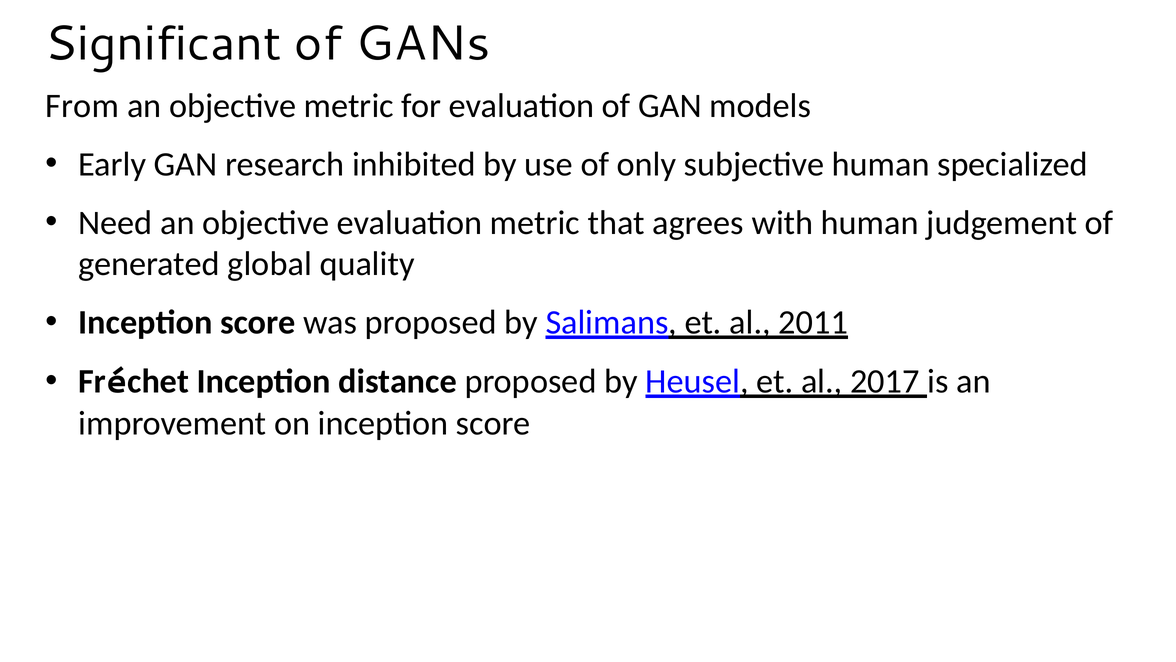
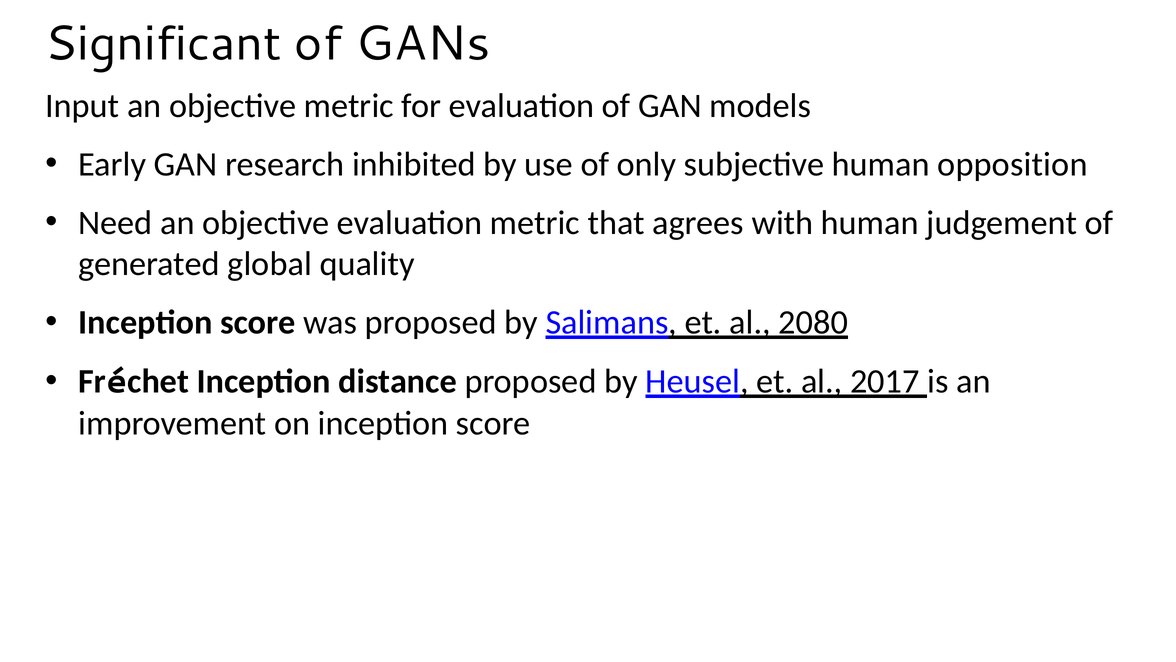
From: From -> Input
specialized: specialized -> opposition
2011: 2011 -> 2080
